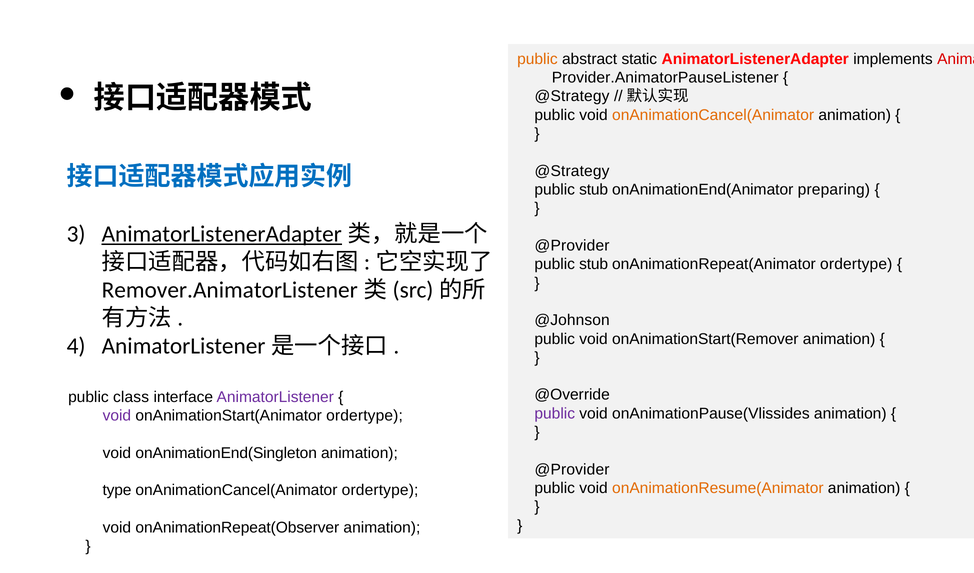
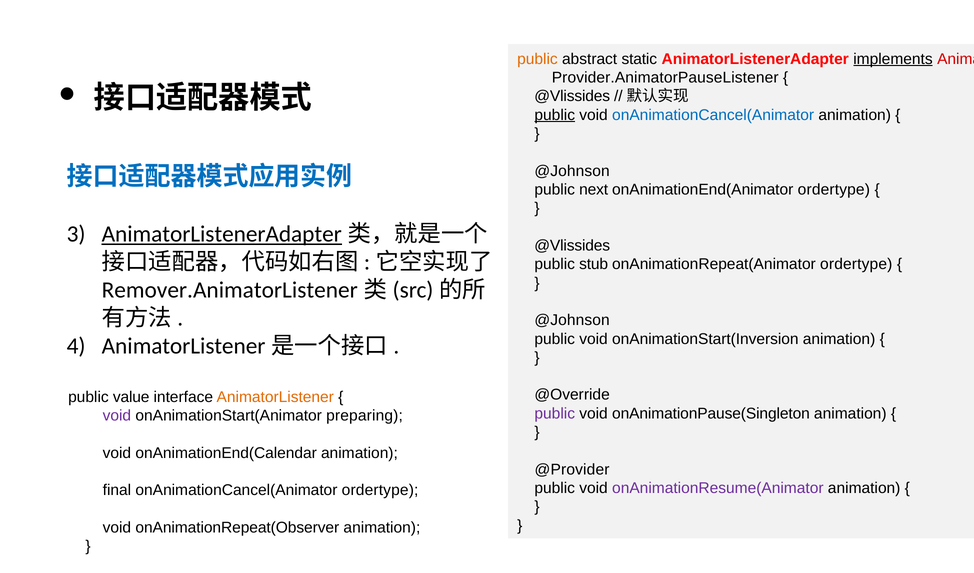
implements underline: none -> present
@Strategy at (572, 96): @Strategy -> @Vlissides
public at (555, 115) underline: none -> present
onAnimationCancel(Animator at (713, 115) colour: orange -> blue
@Strategy at (572, 171): @Strategy -> @Johnson
stub at (594, 190): stub -> next
onAnimationEnd(Animator preparing: preparing -> ordertype
@Provider at (572, 246): @Provider -> @Vlissides
onAnimationStart(Remover: onAnimationStart(Remover -> onAnimationStart(Inversion
class: class -> value
AnimatorListener colour: purple -> orange
onAnimationPause(Vlissides: onAnimationPause(Vlissides -> onAnimationPause(Singleton
onAnimationStart(Animator ordertype: ordertype -> preparing
onAnimationEnd(Singleton: onAnimationEnd(Singleton -> onAnimationEnd(Calendar
onAnimationResume(Animator colour: orange -> purple
type: type -> final
